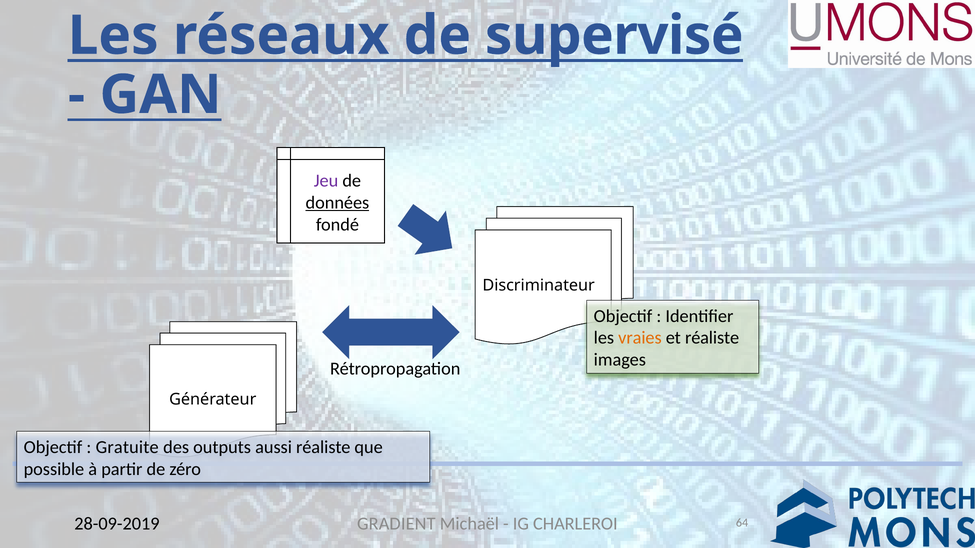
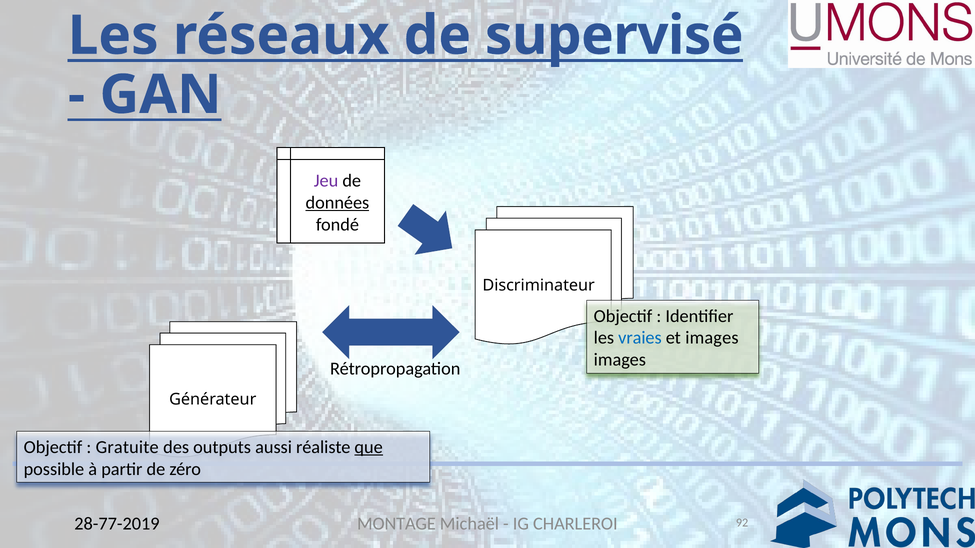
vraies colour: orange -> blue
et réaliste: réaliste -> images
que underline: none -> present
GRADIENT: GRADIENT -> MONTAGE
64: 64 -> 92
28-09-2019: 28-09-2019 -> 28-77-2019
